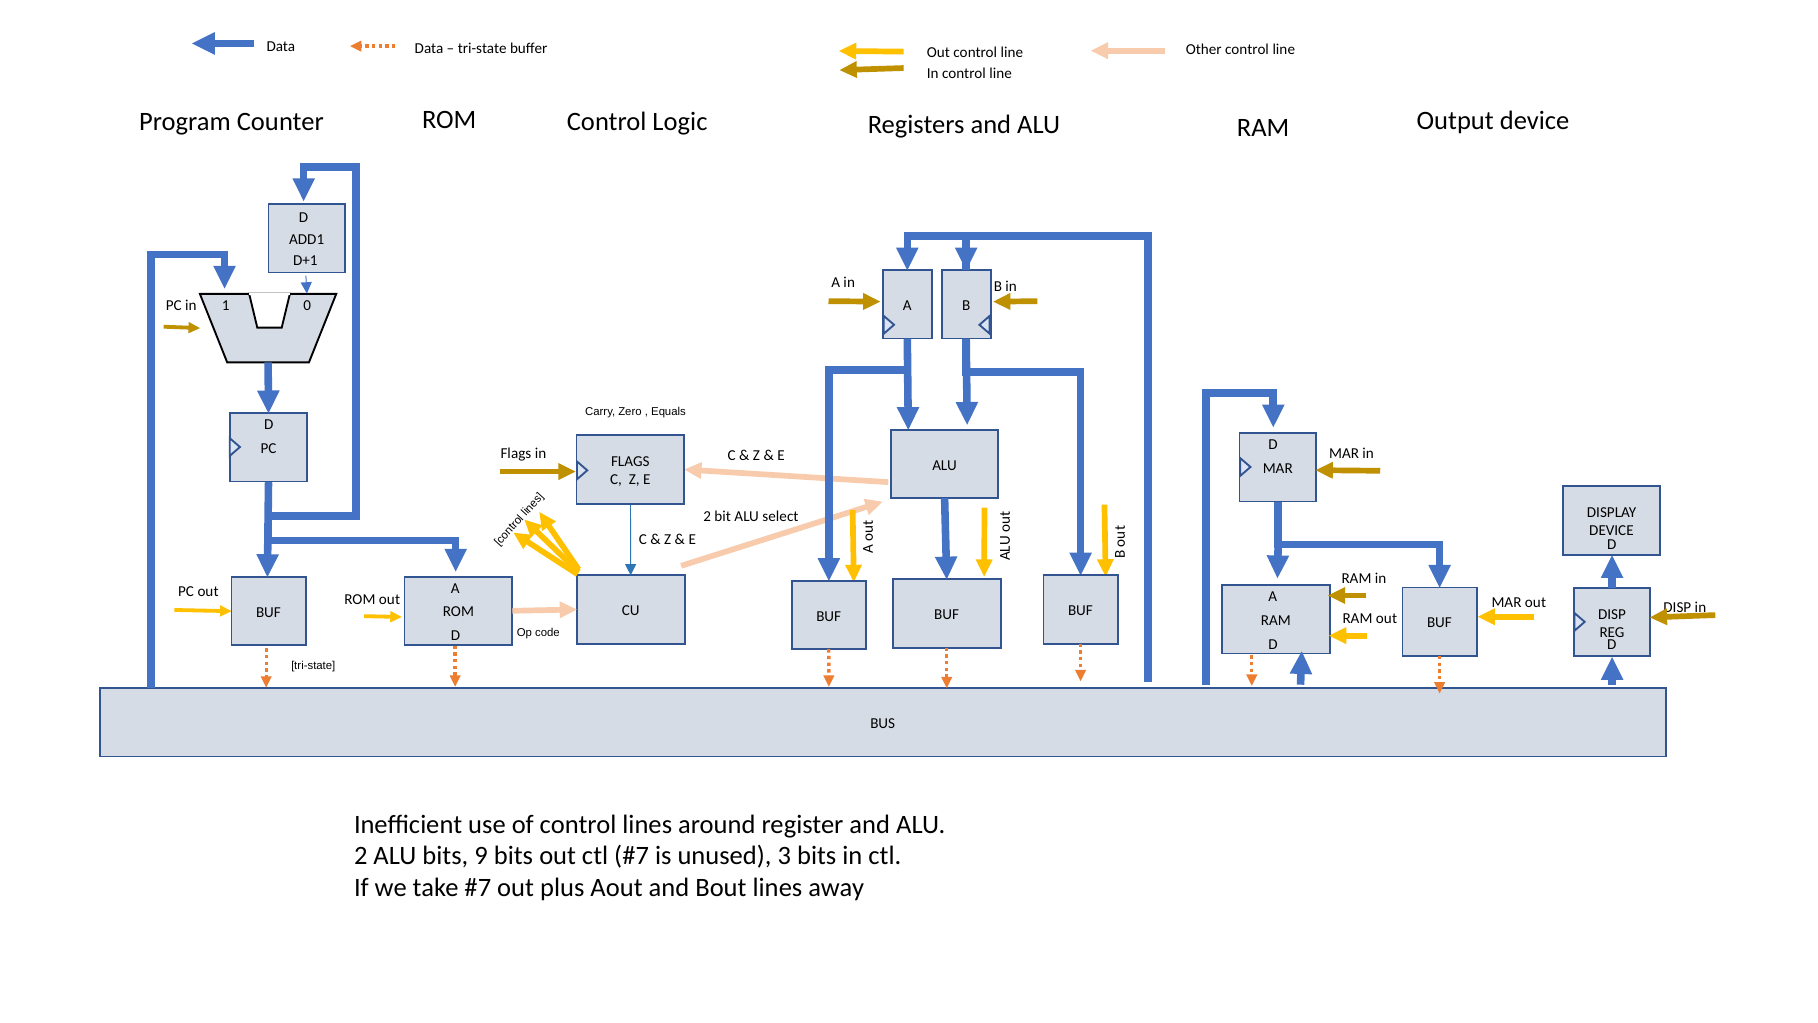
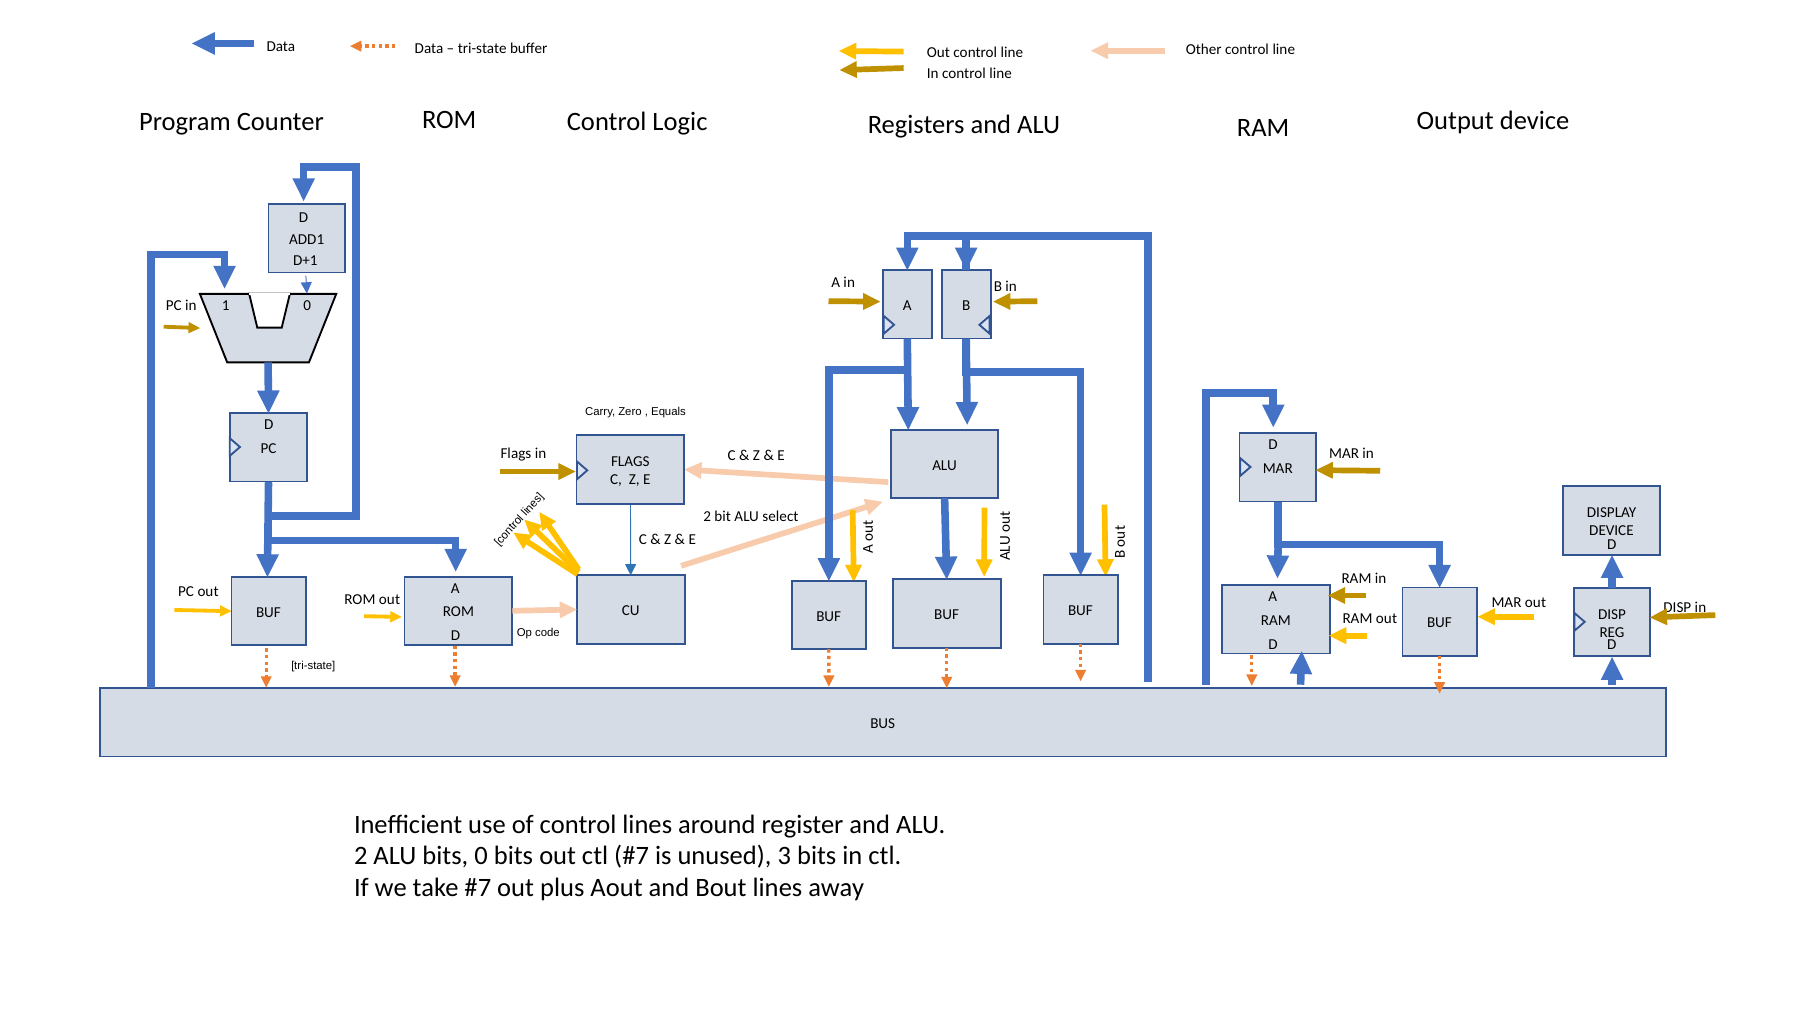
bits 9: 9 -> 0
